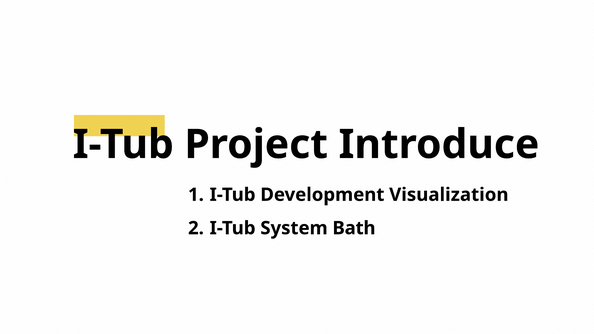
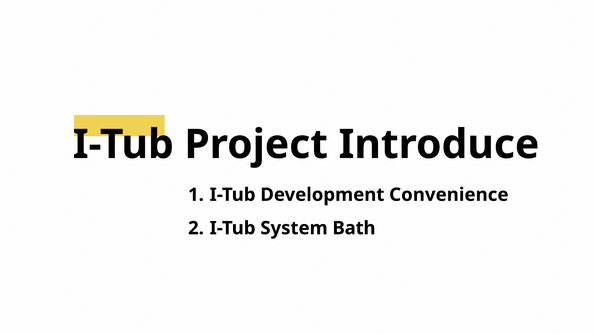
Visualization: Visualization -> Convenience
